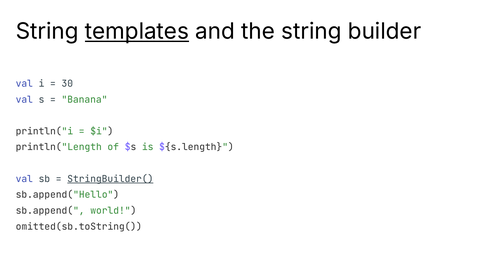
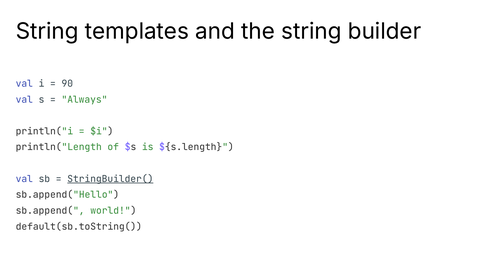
templates underline: present -> none
30: 30 -> 90
Banana: Banana -> Always
omitted(sb.toString(: omitted(sb.toString( -> default(sb.toString(
